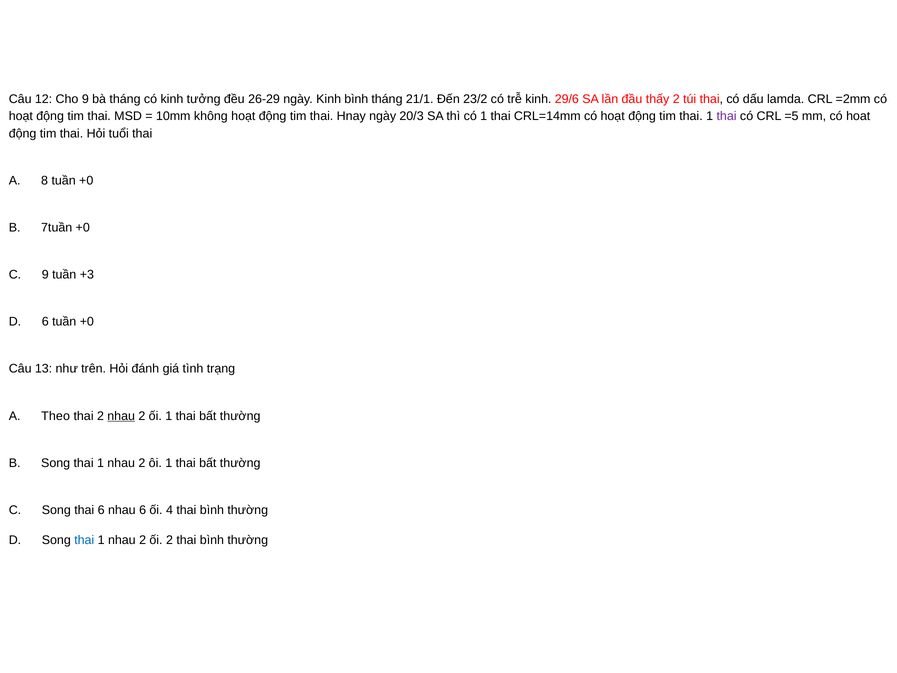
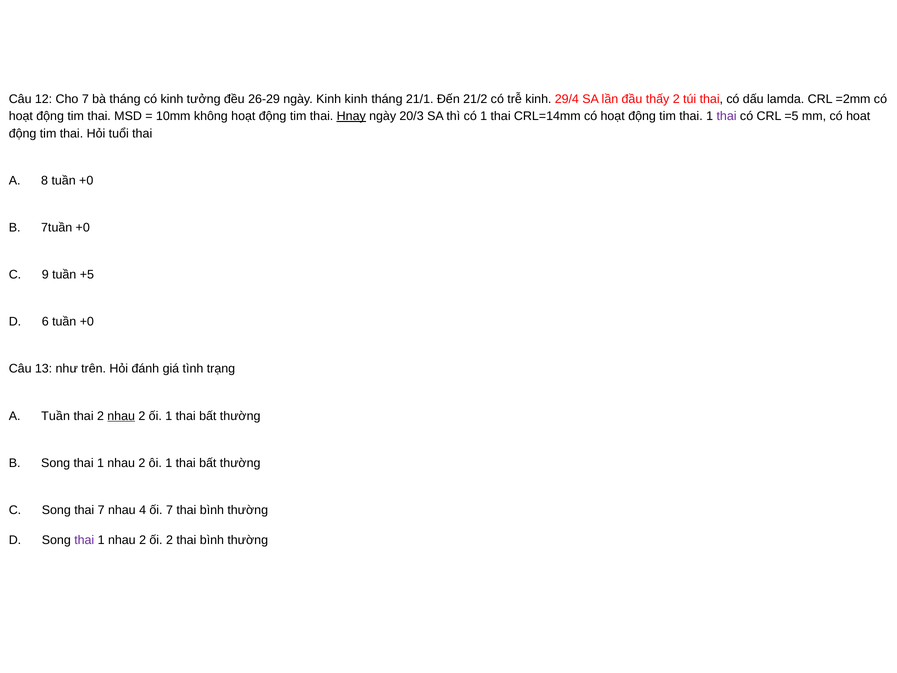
Cho 9: 9 -> 7
Kinh bình: bình -> kinh
23/2: 23/2 -> 21/2
29/6: 29/6 -> 29/4
Hnay underline: none -> present
+3: +3 -> +5
A Theo: Theo -> Tuần
thai 6: 6 -> 7
nhau 6: 6 -> 4
ối 4: 4 -> 7
thai at (84, 540) colour: blue -> purple
